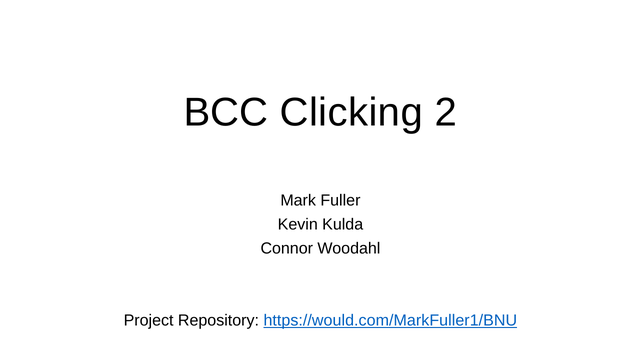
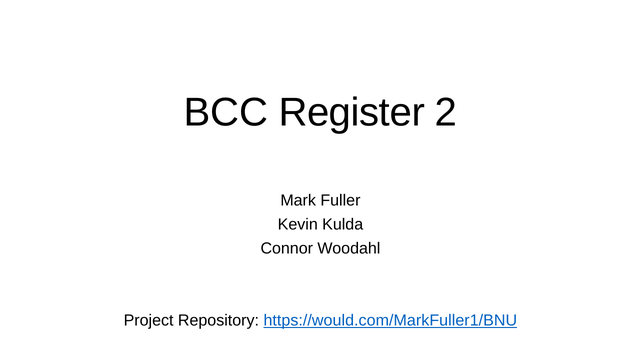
Clicking: Clicking -> Register
